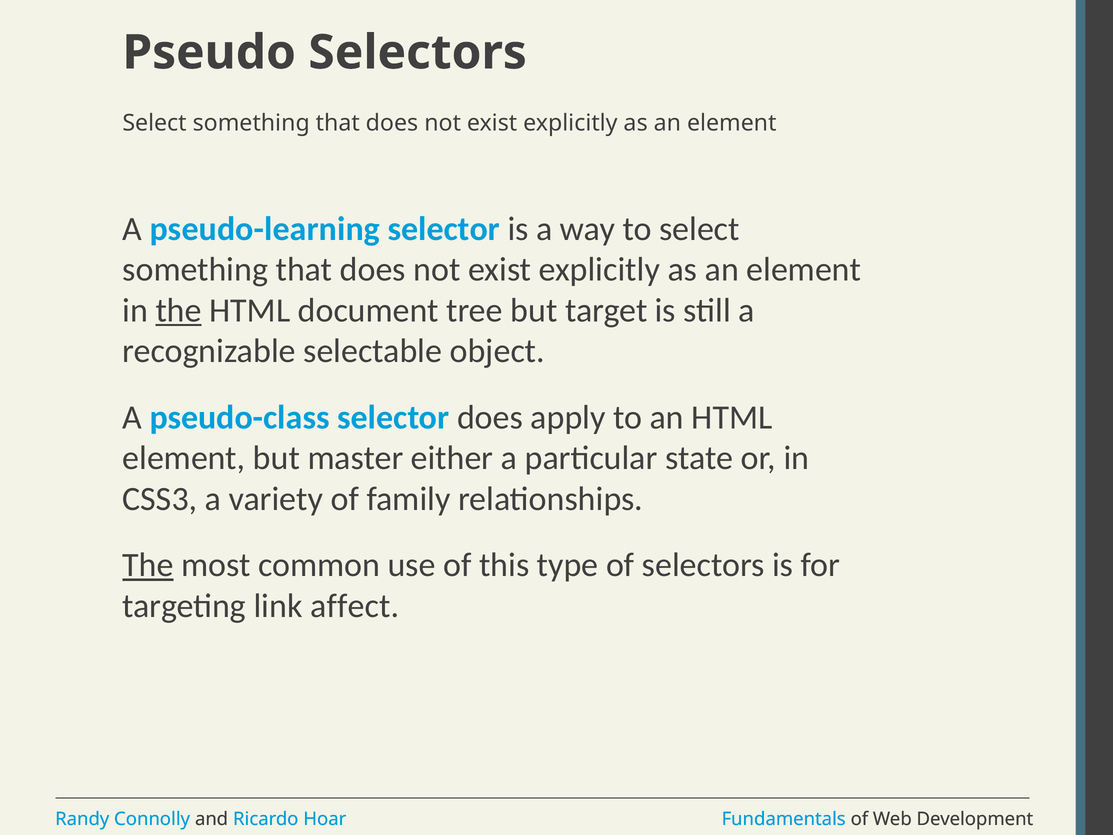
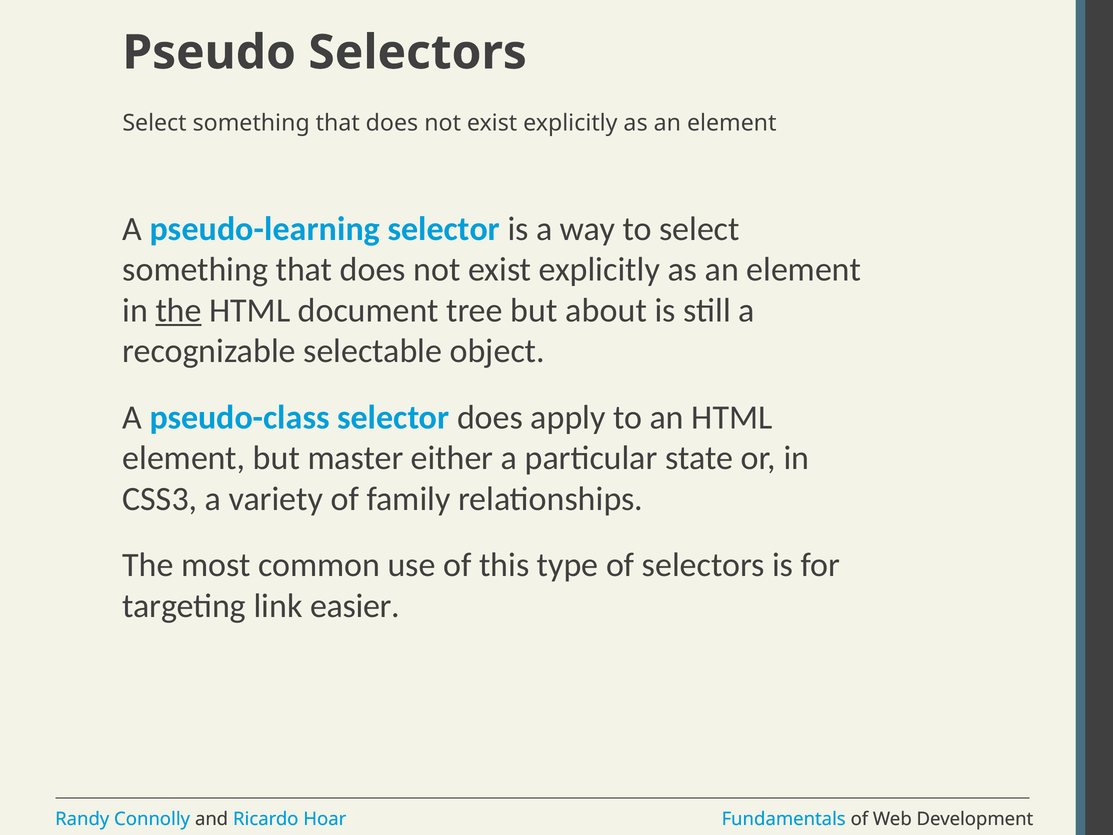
target: target -> about
The at (148, 565) underline: present -> none
affect: affect -> easier
